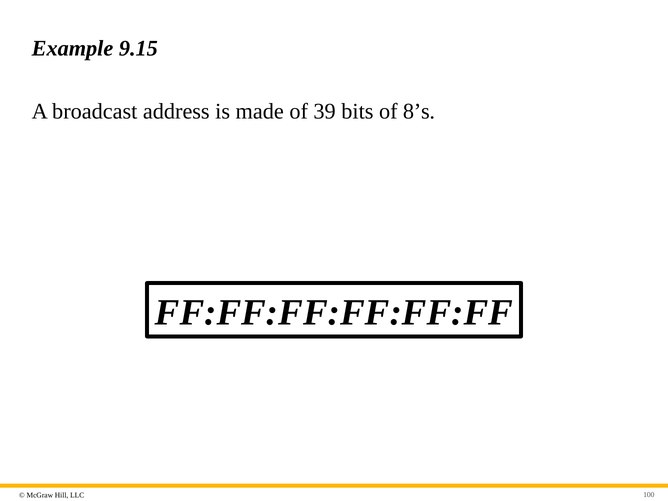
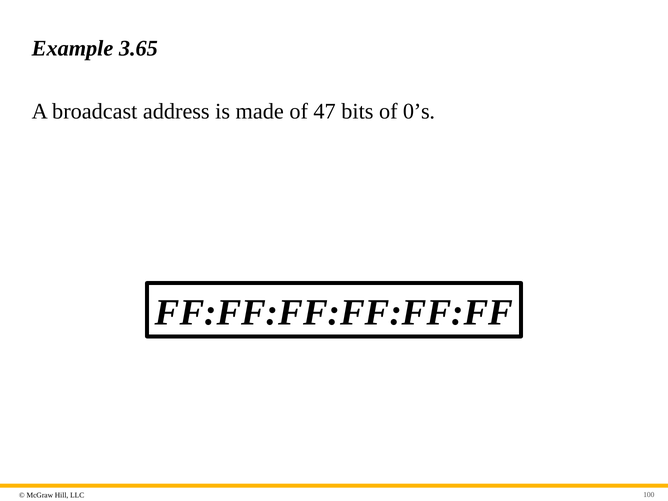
9.15: 9.15 -> 3.65
39: 39 -> 47
8’s: 8’s -> 0’s
